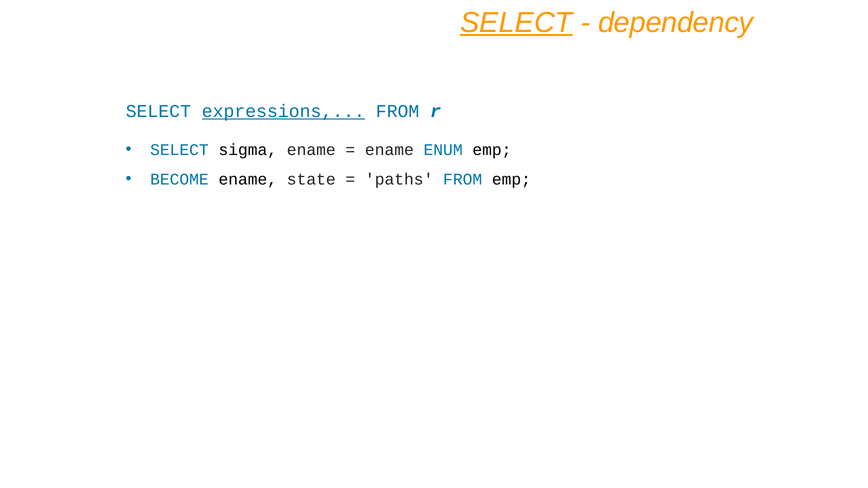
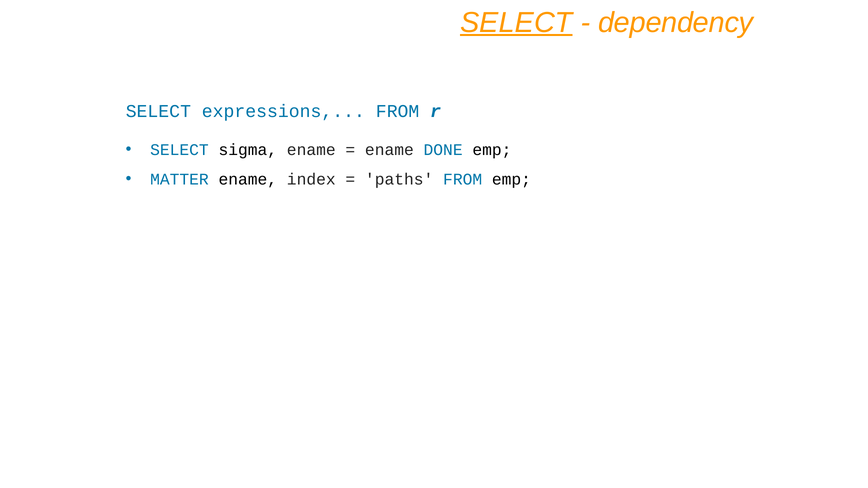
expressions underline: present -> none
ENUM: ENUM -> DONE
BECOME: BECOME -> MATTER
state: state -> index
